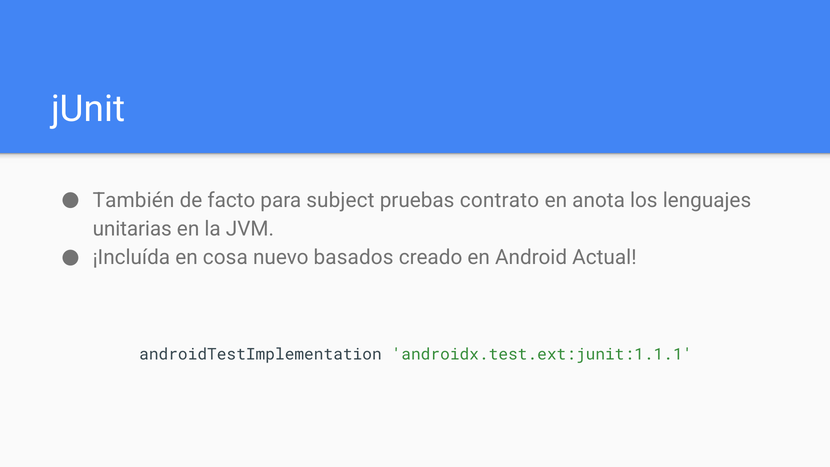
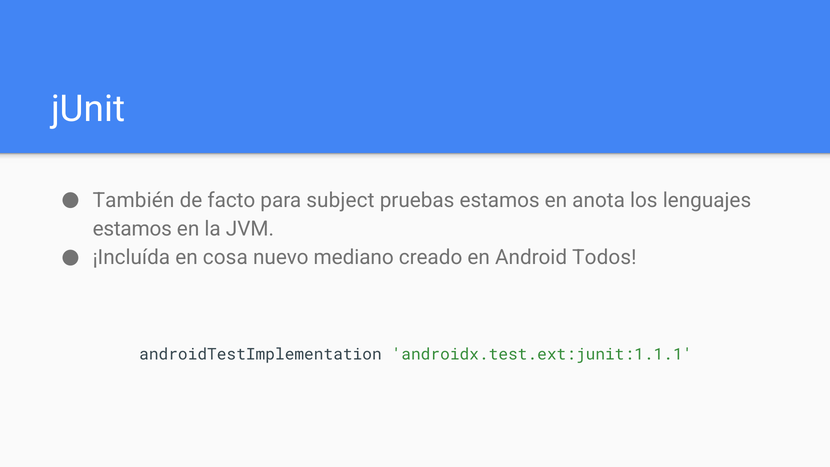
pruebas contrato: contrato -> estamos
unitarias at (132, 229): unitarias -> estamos
basados: basados -> mediano
Actual: Actual -> Todos
